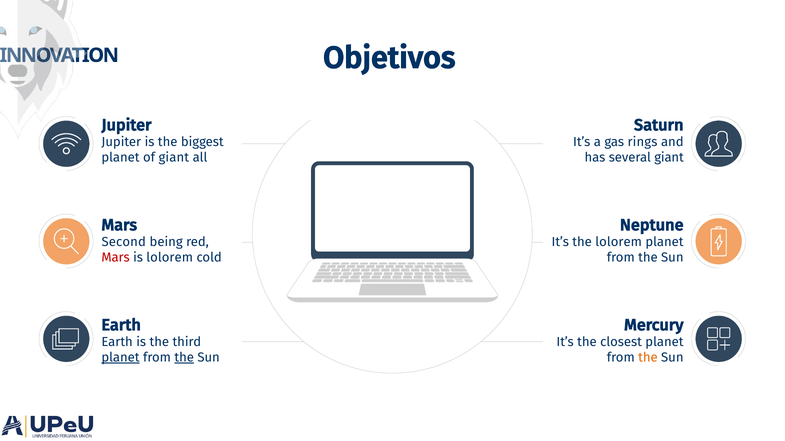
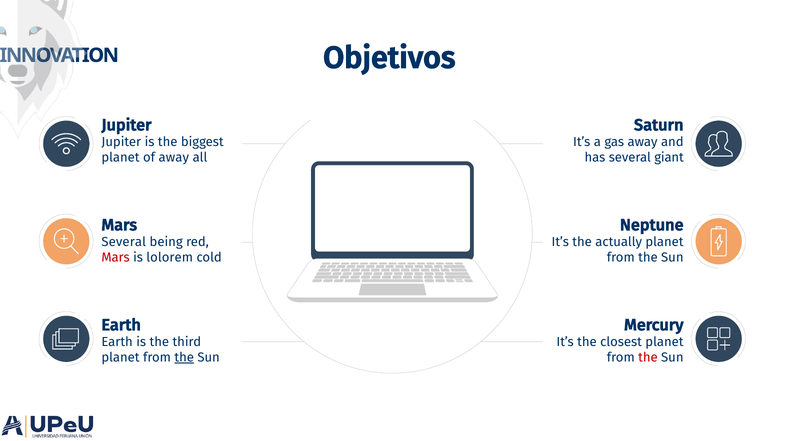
gas rings: rings -> away
of giant: giant -> away
Second at (124, 242): Second -> Several
the lolorem: lolorem -> actually
planet at (121, 358) underline: present -> none
the at (648, 358) colour: orange -> red
